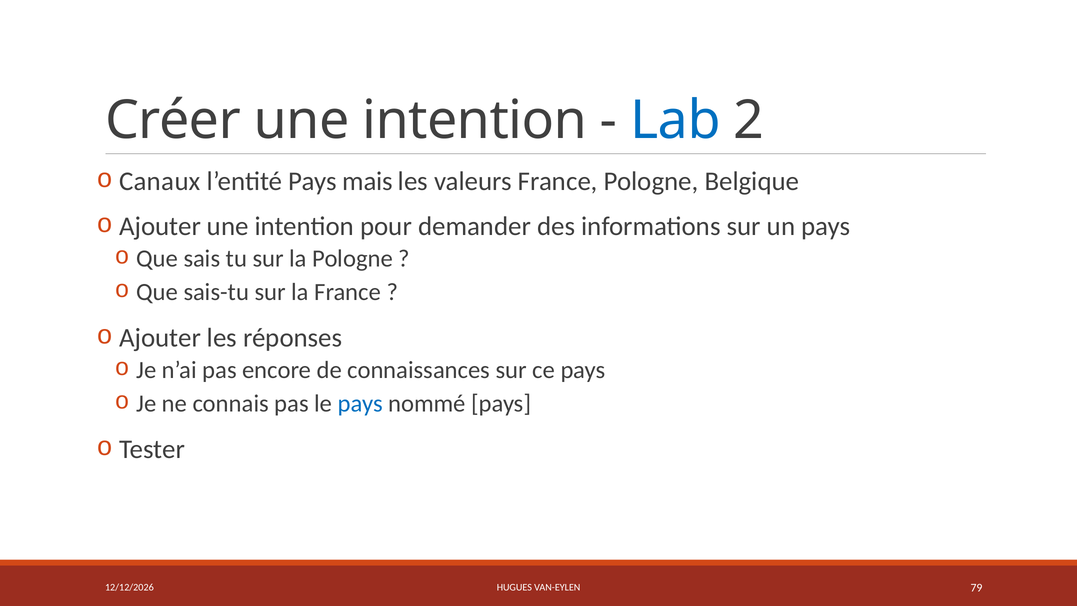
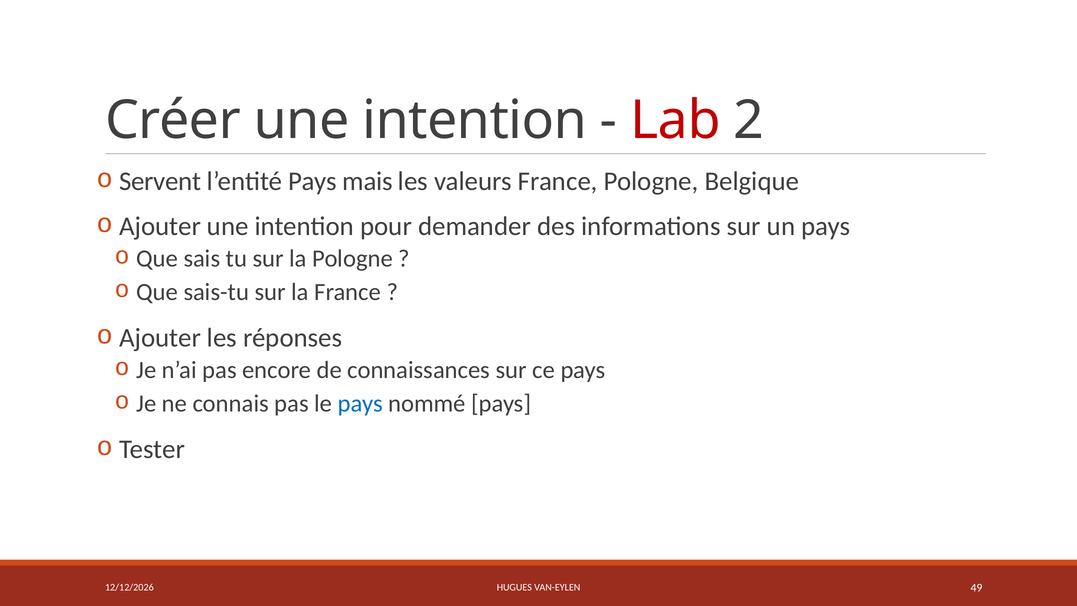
Lab colour: blue -> red
Canaux: Canaux -> Servent
79: 79 -> 49
